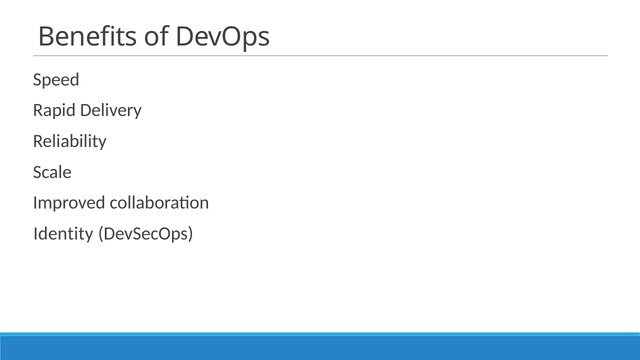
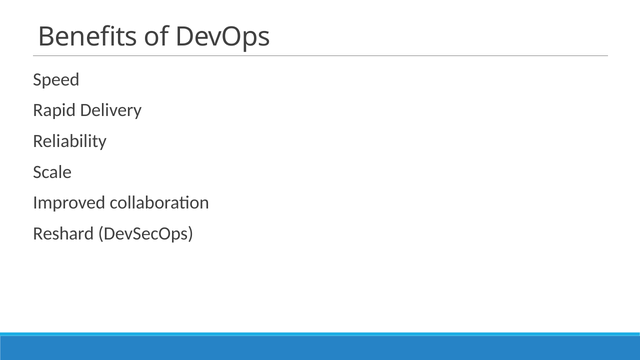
Identity: Identity -> Reshard
